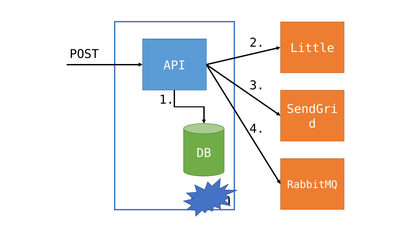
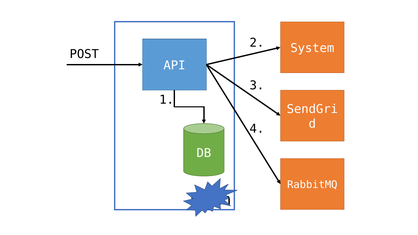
Little: Little -> System
